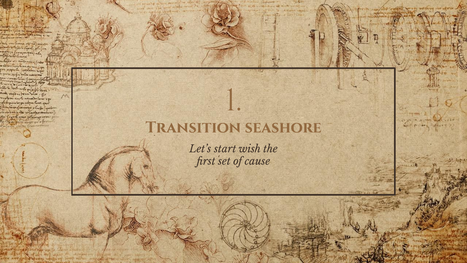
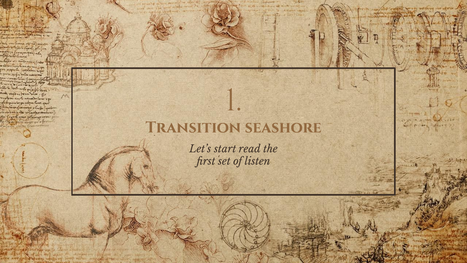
wish: wish -> read
cause: cause -> listen
